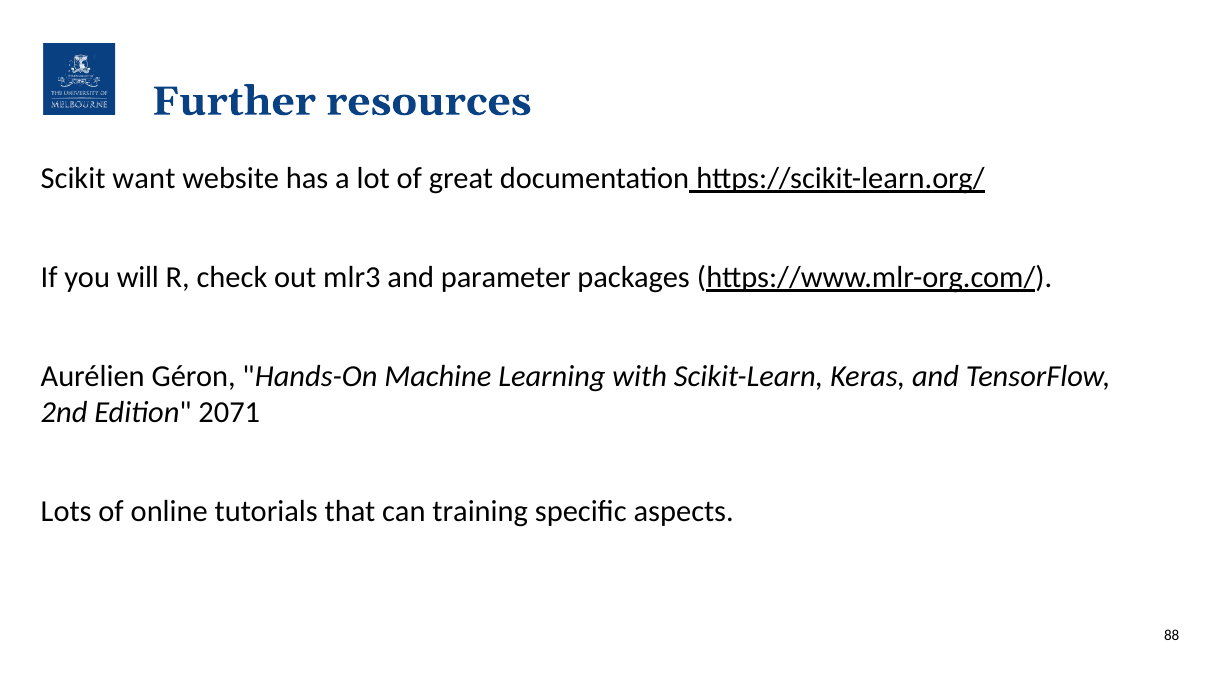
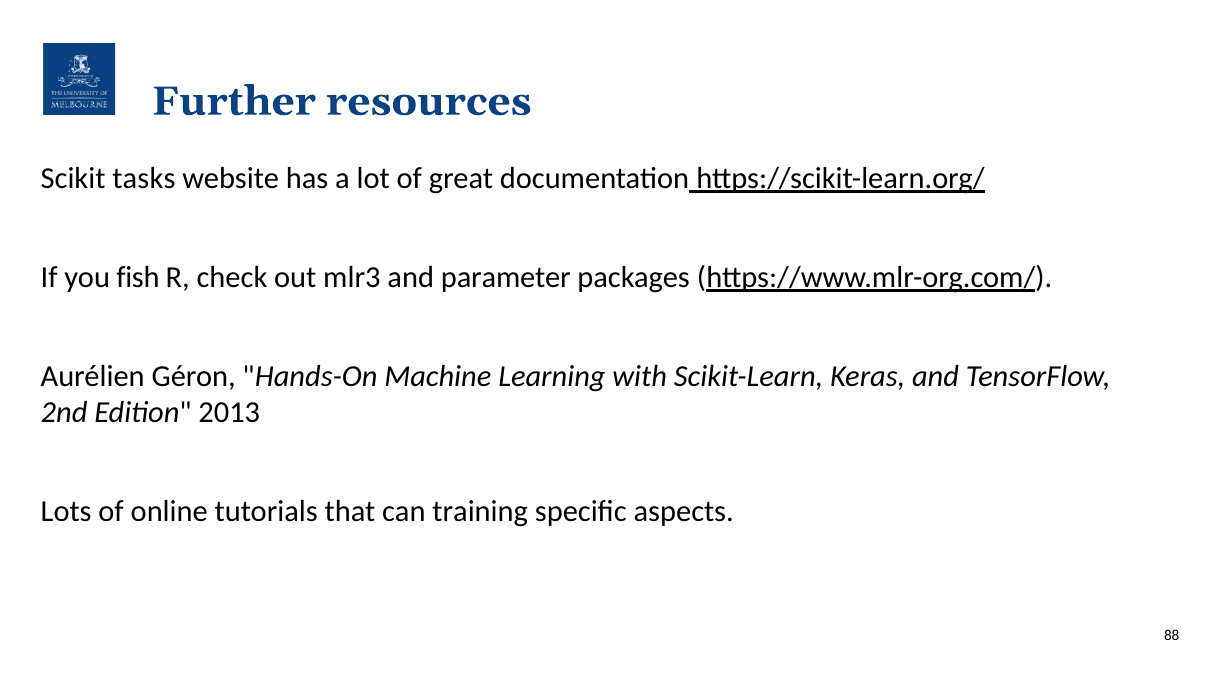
want: want -> tasks
will: will -> fish
2071: 2071 -> 2013
